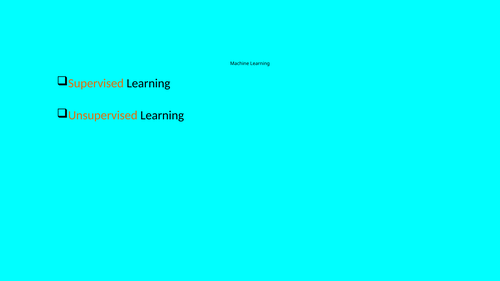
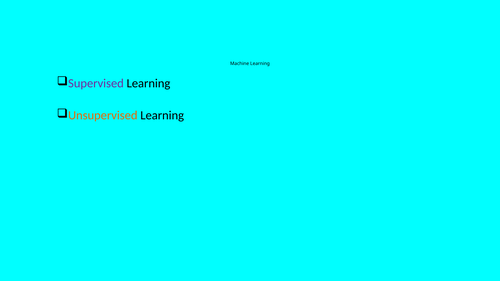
Supervised colour: orange -> purple
